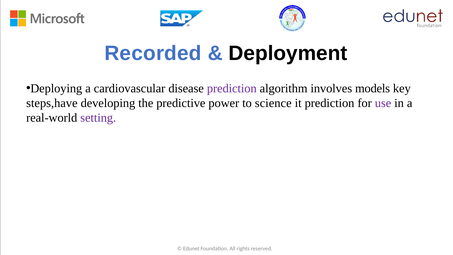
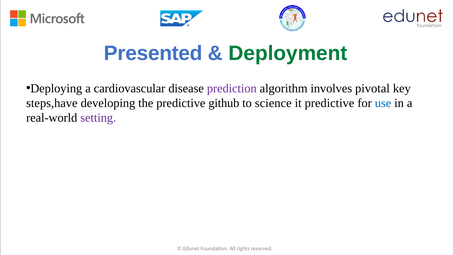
Recorded: Recorded -> Presented
Deployment colour: black -> green
models: models -> pivotal
power: power -> github
it prediction: prediction -> predictive
use colour: purple -> blue
